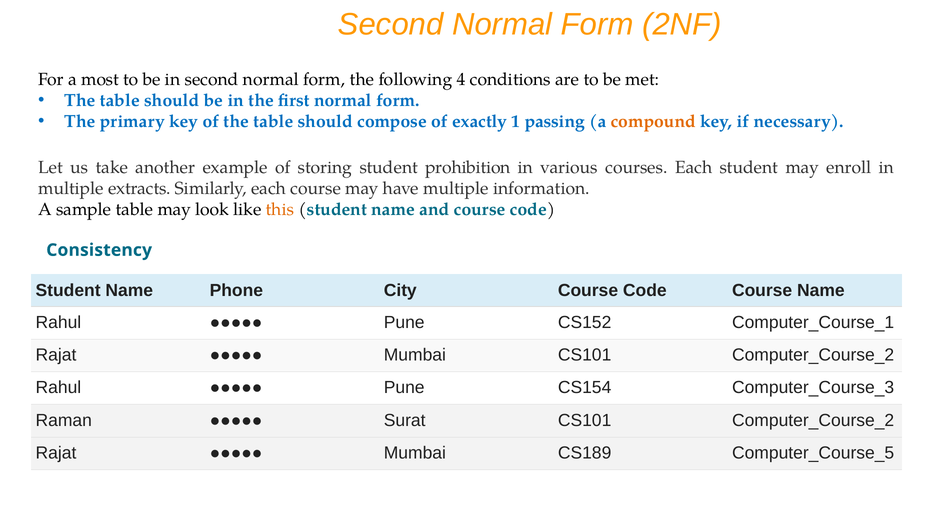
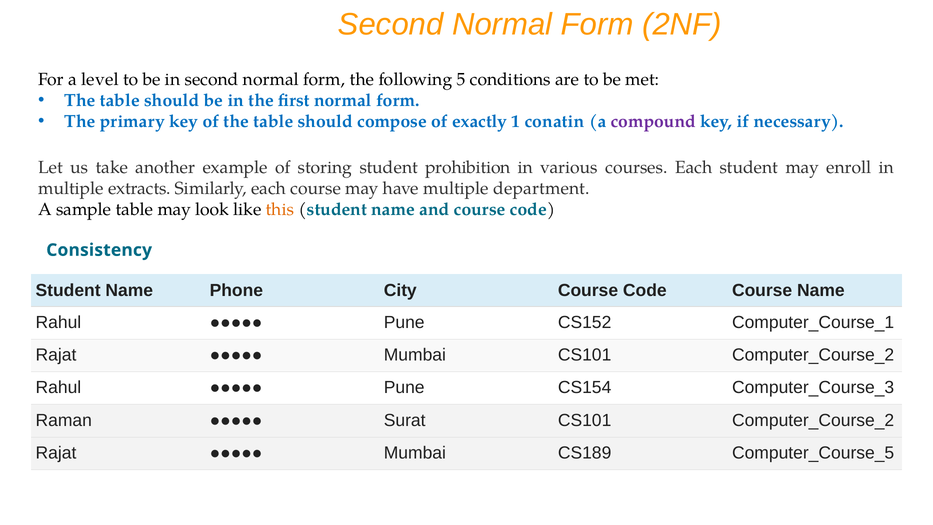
most: most -> level
4: 4 -> 5
passing: passing -> conatin
compound colour: orange -> purple
information: information -> department
